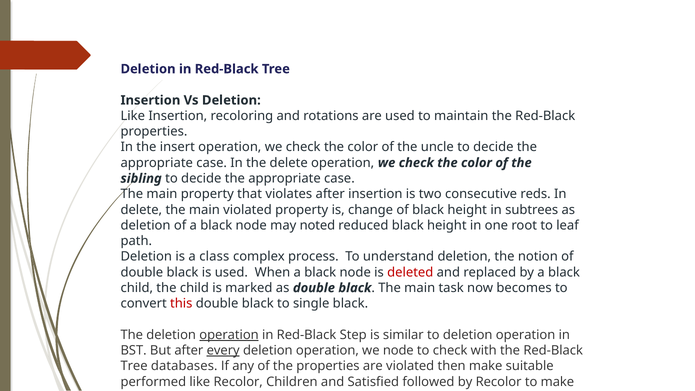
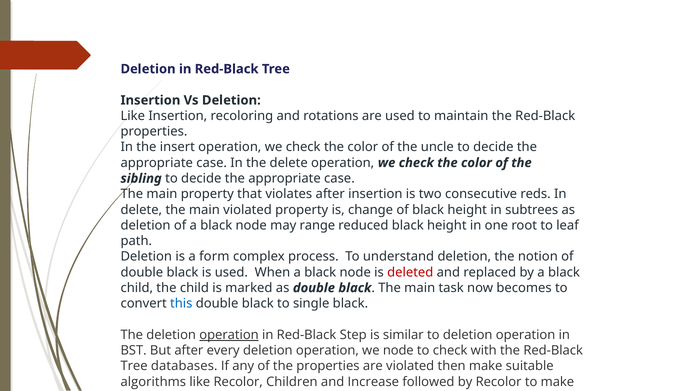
noted: noted -> range
class: class -> form
this colour: red -> blue
every underline: present -> none
performed: performed -> algorithms
Satisfied: Satisfied -> Increase
